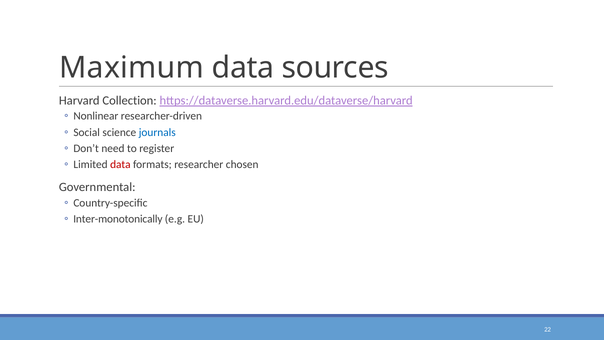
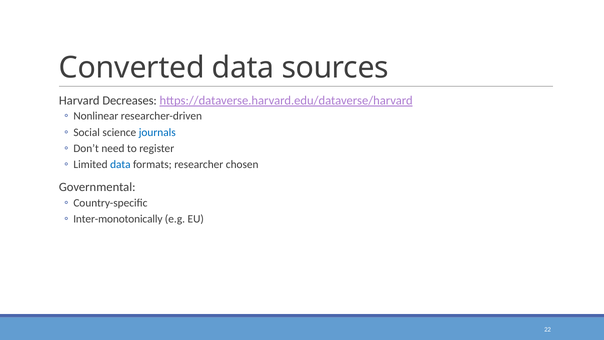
Maximum: Maximum -> Converted
Collection: Collection -> Decreases
data at (120, 164) colour: red -> blue
